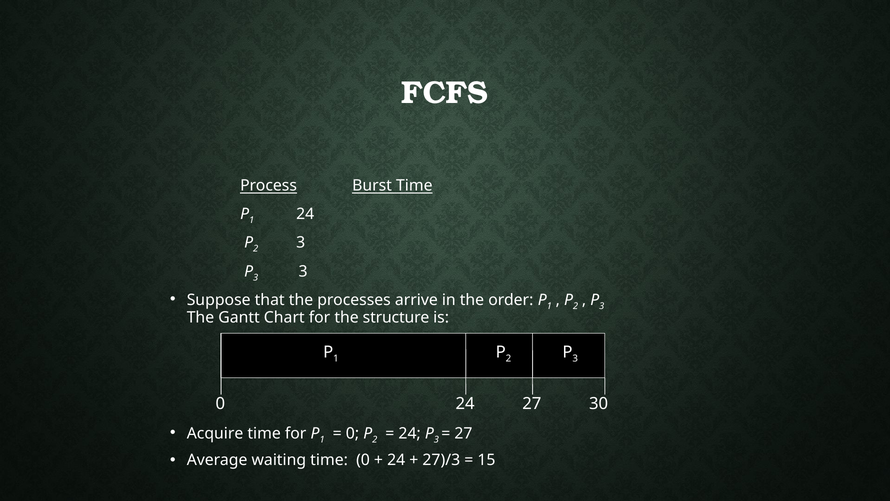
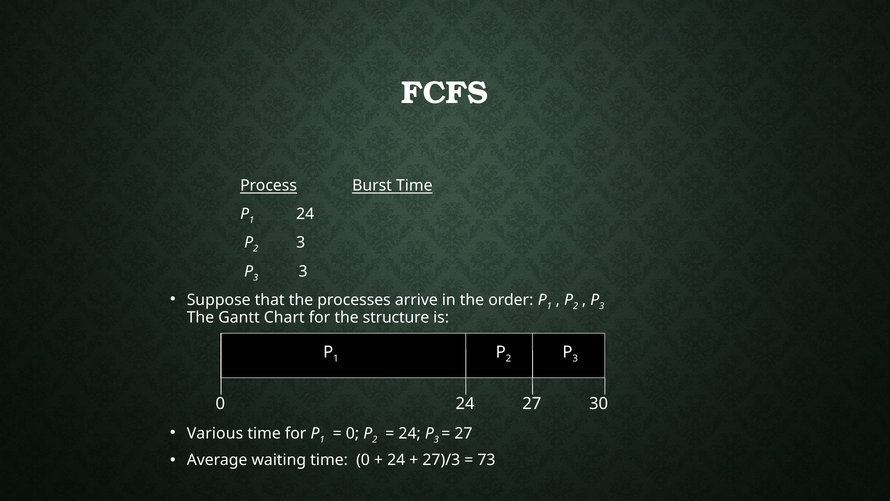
Acquire: Acquire -> Various
15: 15 -> 73
